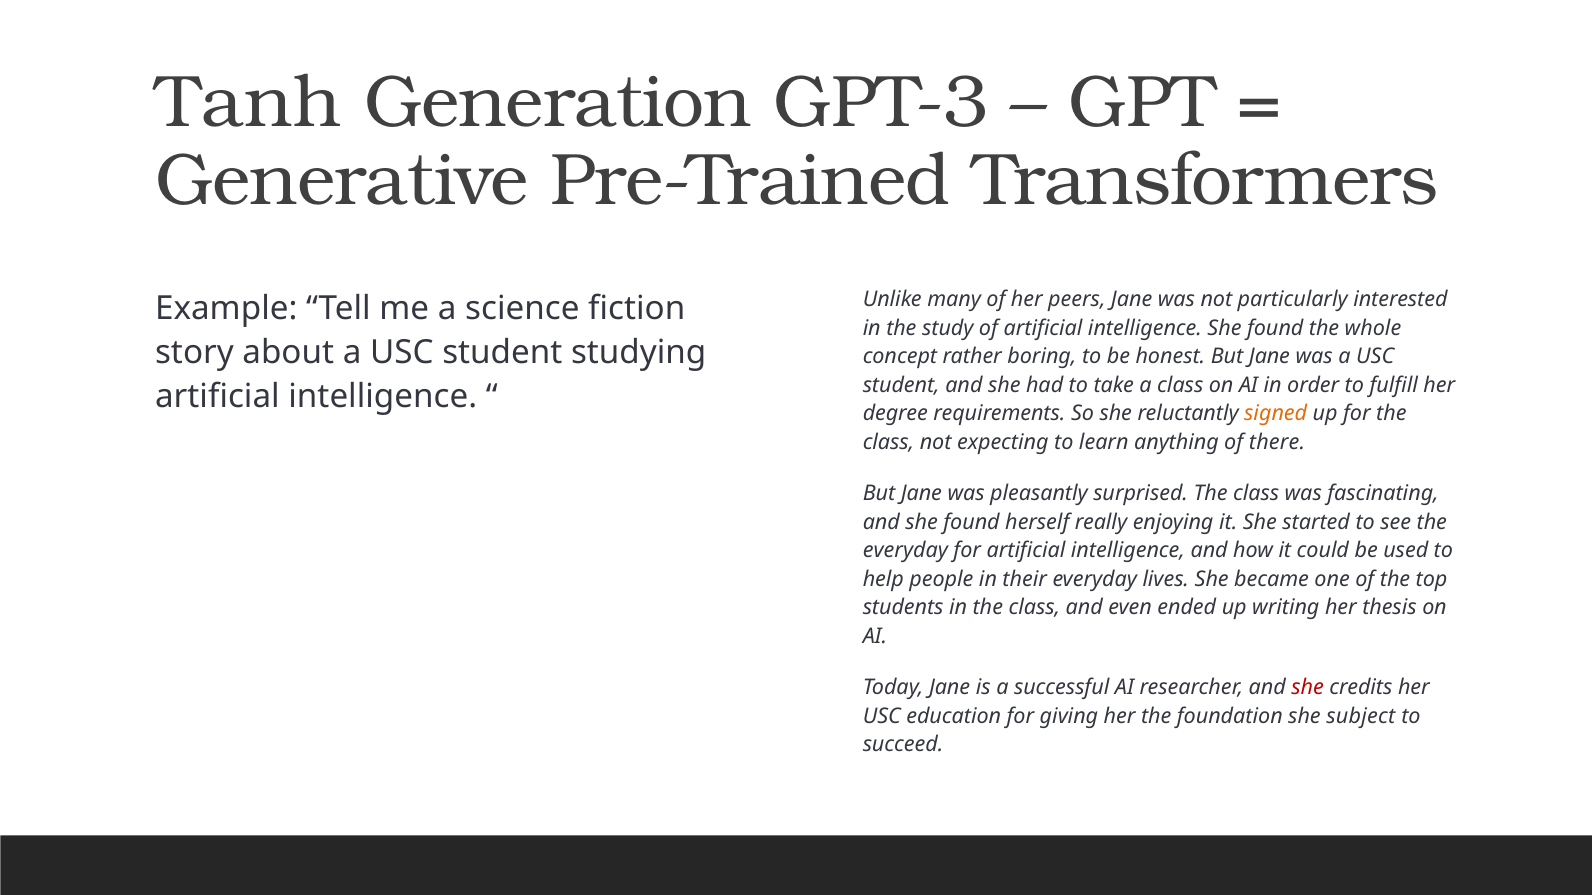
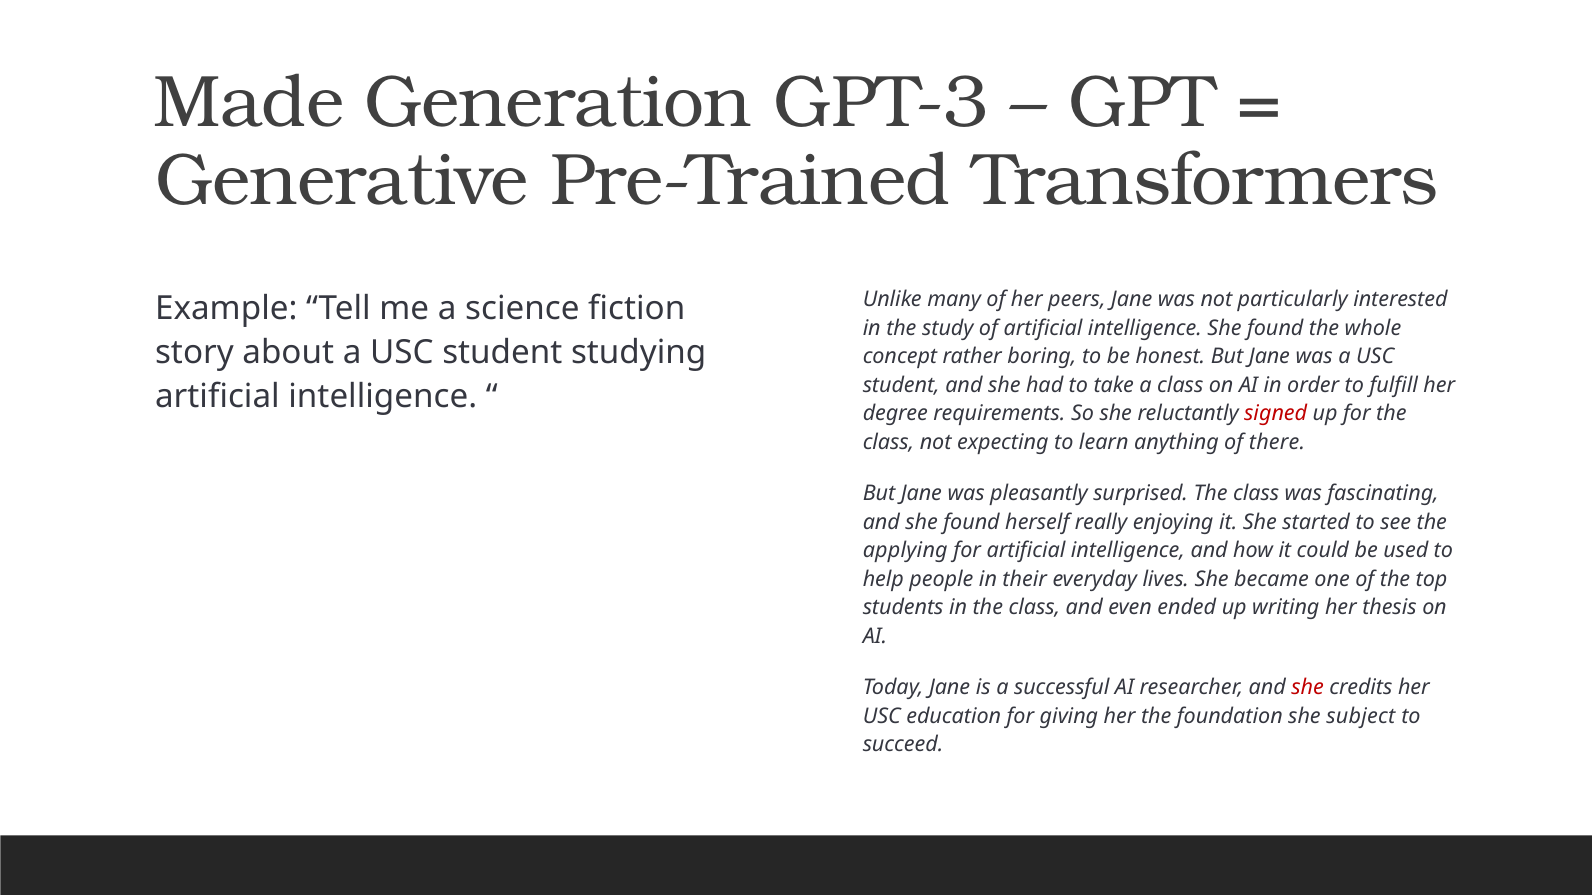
Tanh: Tanh -> Made
signed colour: orange -> red
everyday at (905, 551): everyday -> applying
